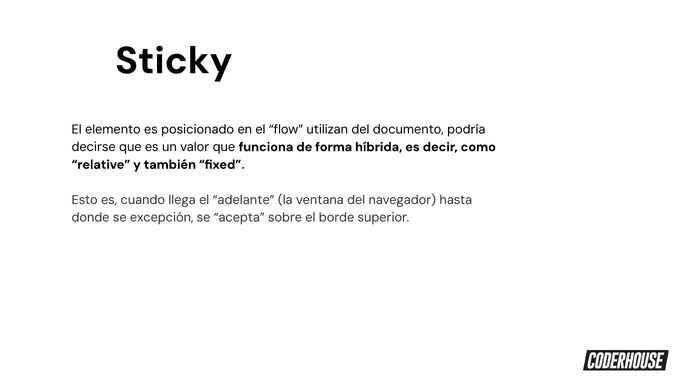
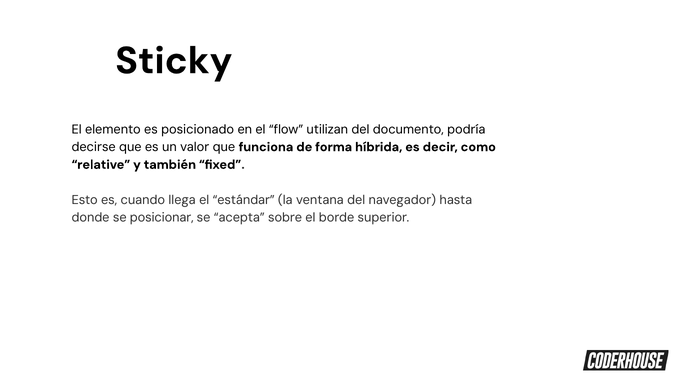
adelante: adelante -> estándar
excepción: excepción -> posicionar
